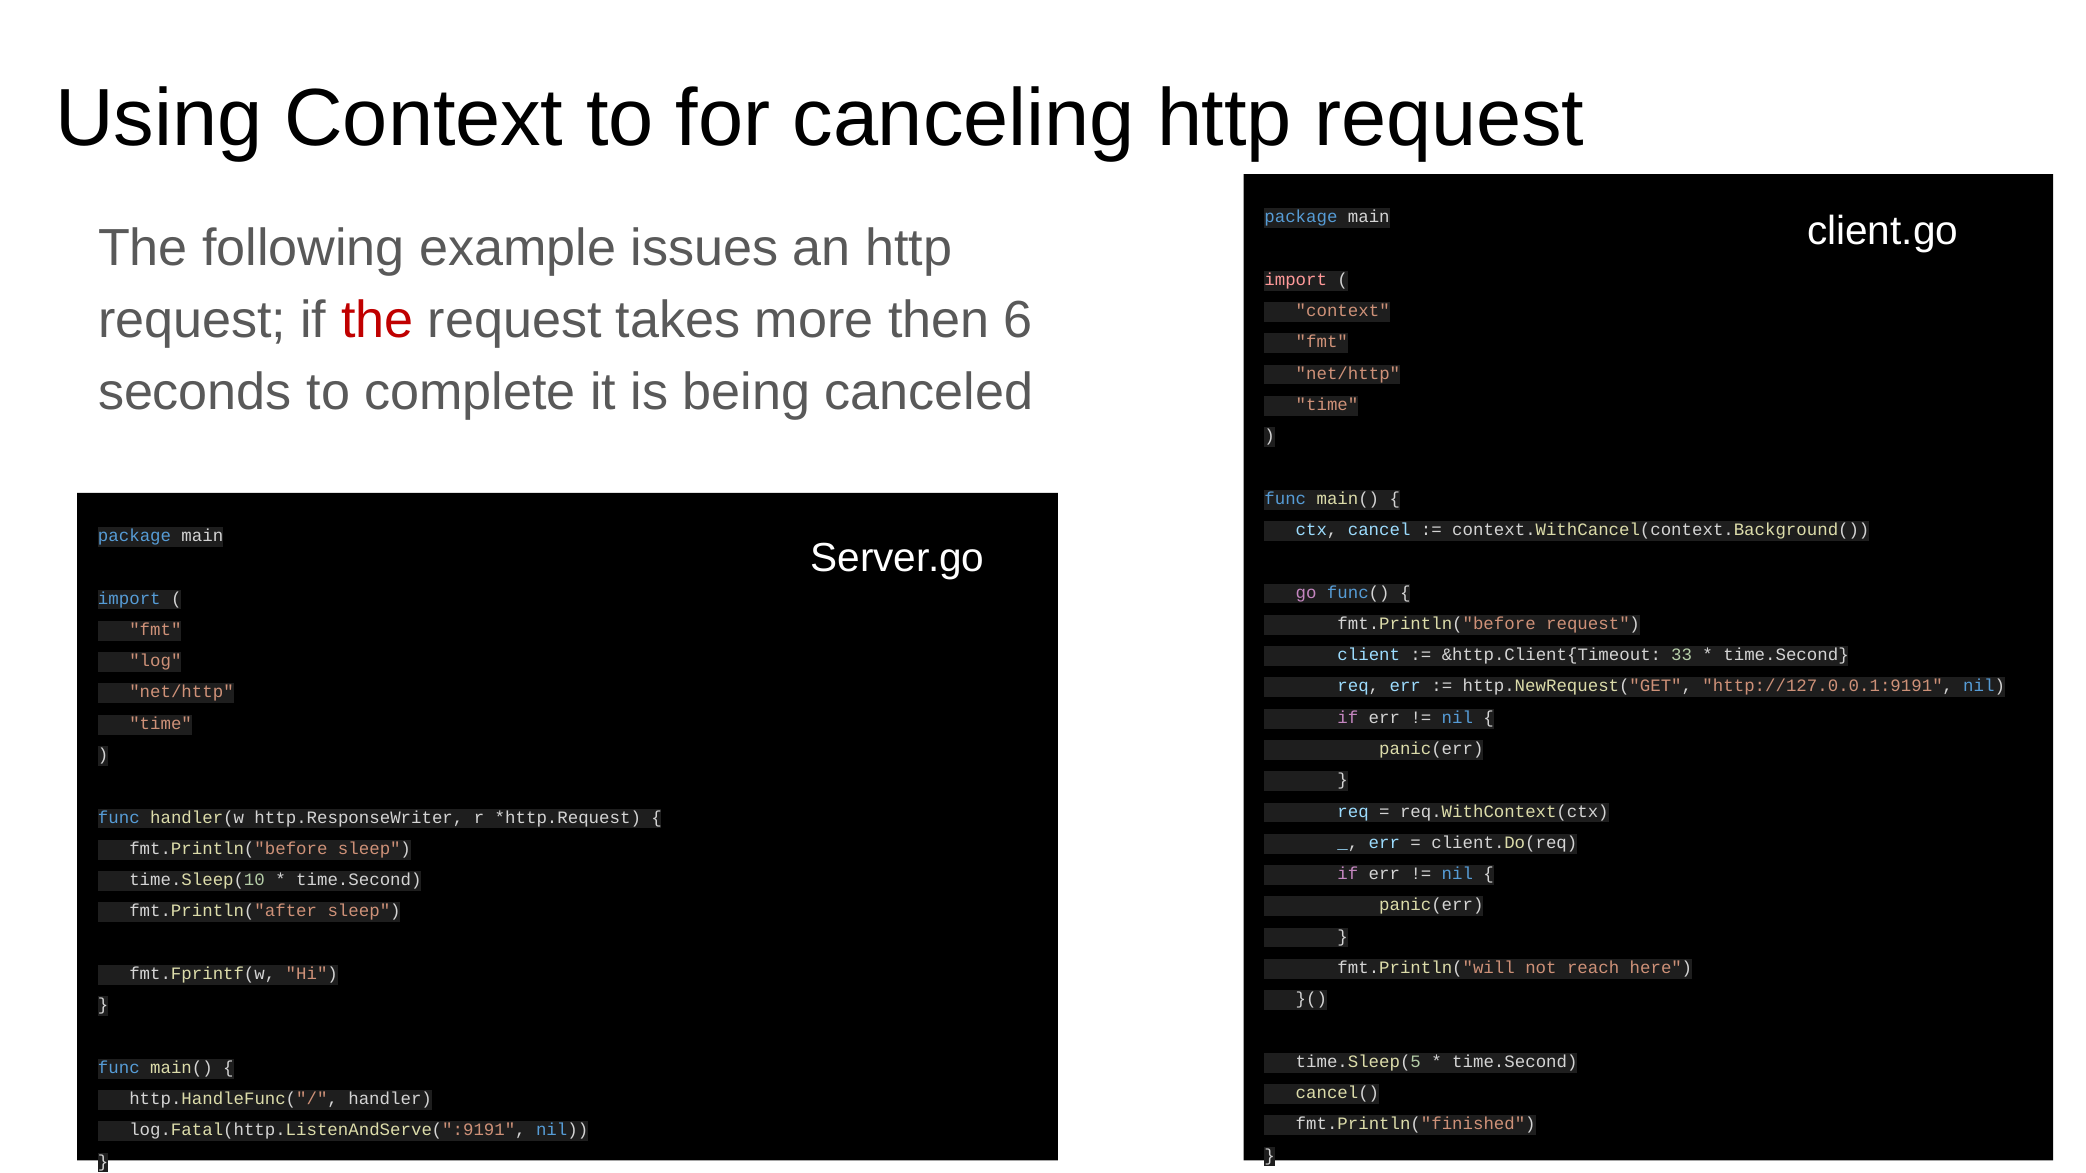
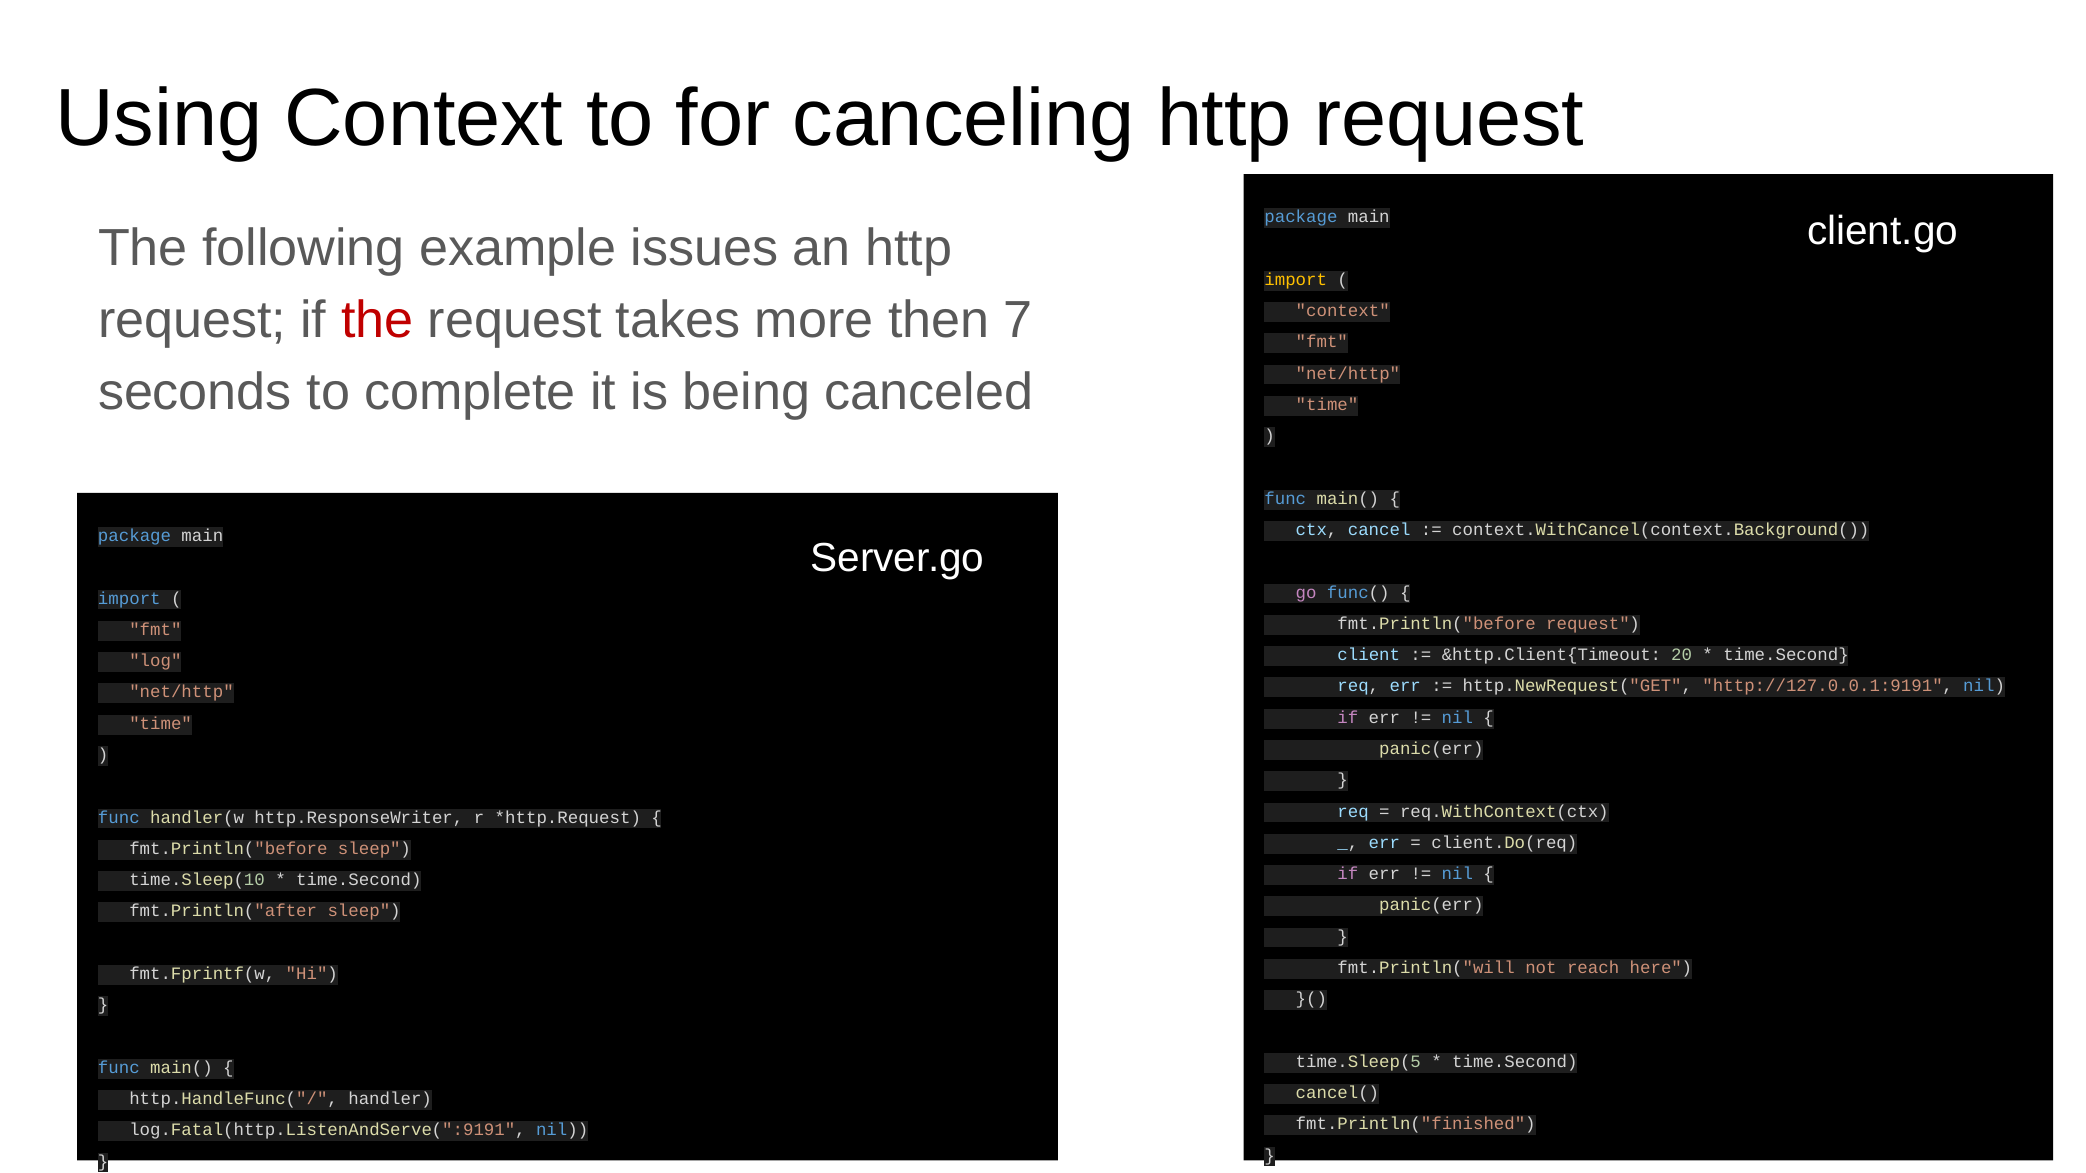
import at (1296, 280) colour: pink -> yellow
6: 6 -> 7
33: 33 -> 20
